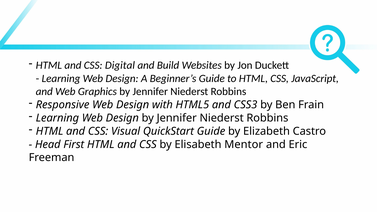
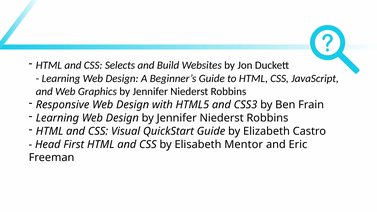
Digital: Digital -> Selects
